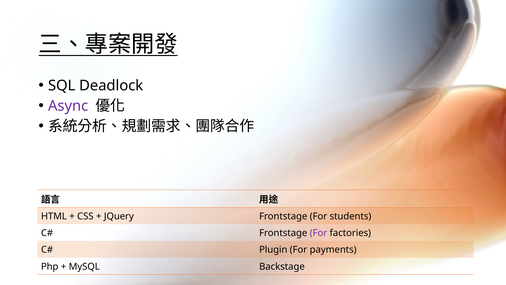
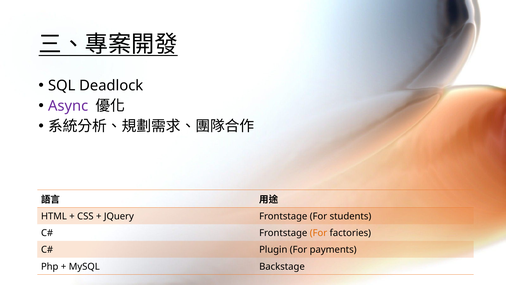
For at (318, 233) colour: purple -> orange
